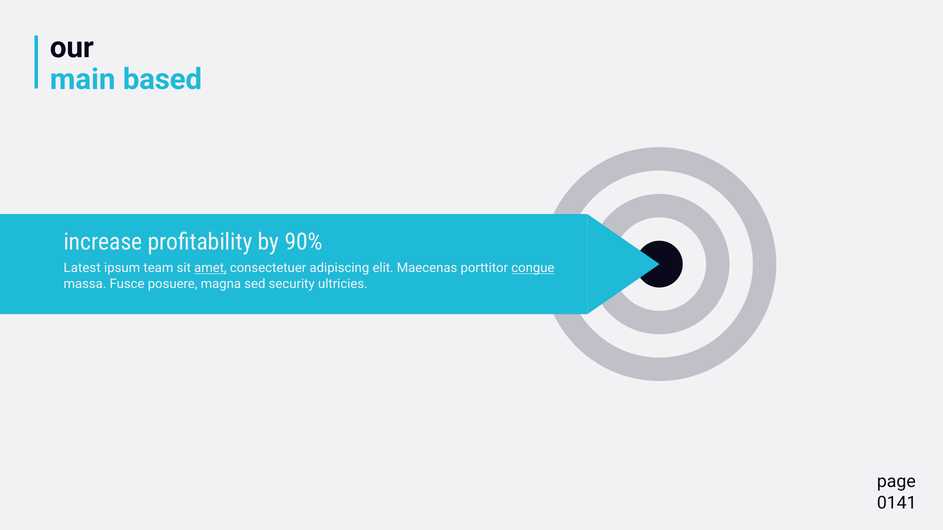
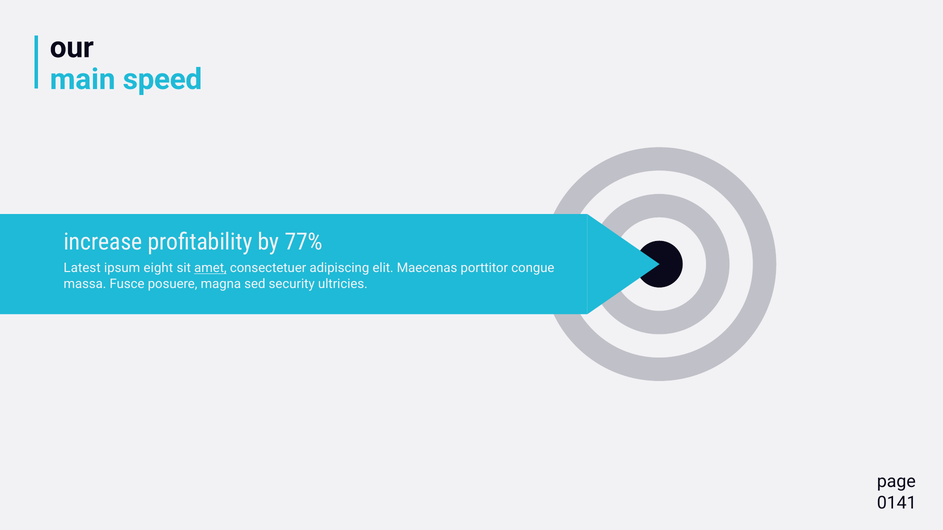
based: based -> speed
90%: 90% -> 77%
team: team -> eight
congue underline: present -> none
